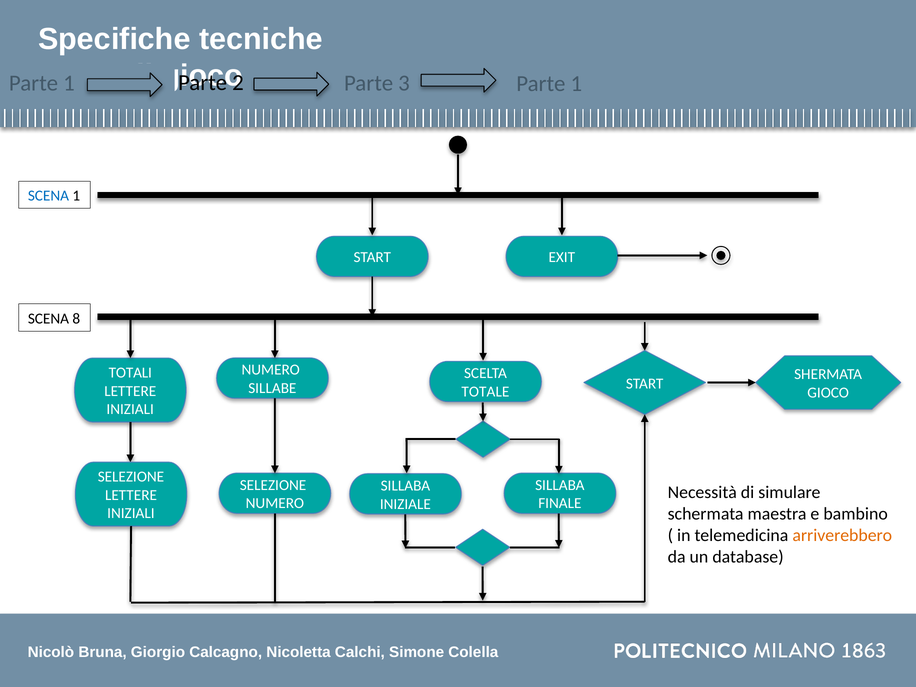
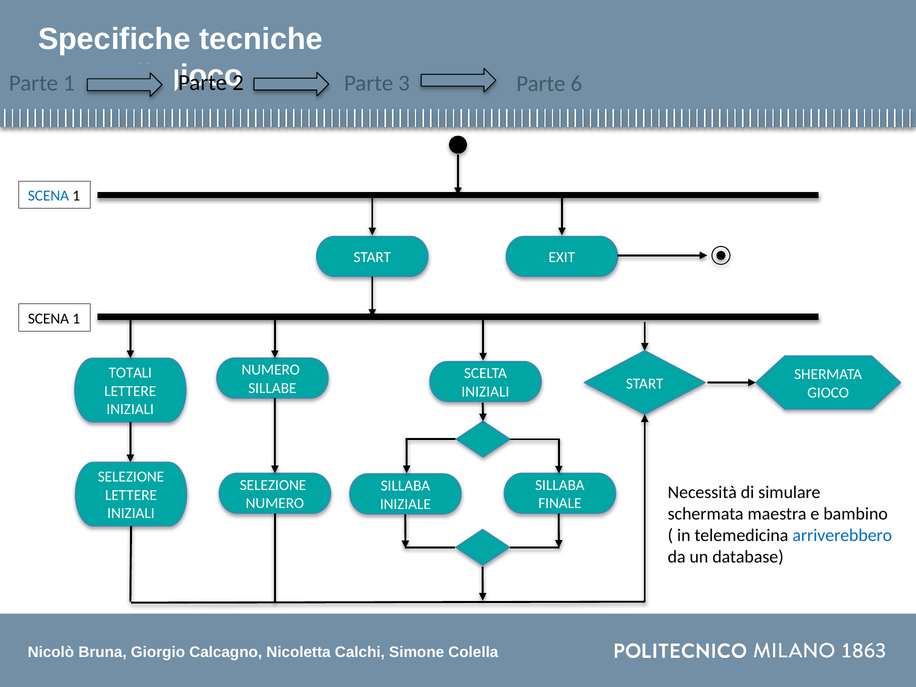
3 Parte 1: 1 -> 6
8 at (76, 319): 8 -> 1
TOTALE at (485, 392): TOTALE -> INIZIALI
arriverebbero colour: orange -> blue
